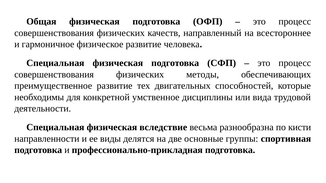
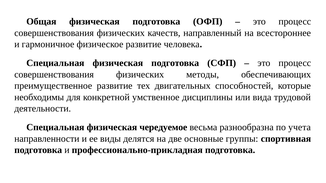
вследствие: вследствие -> чередуемое
кисти: кисти -> учета
